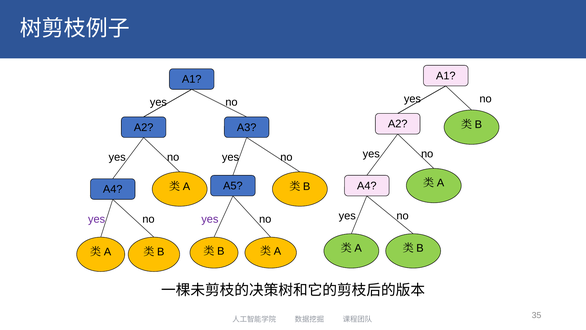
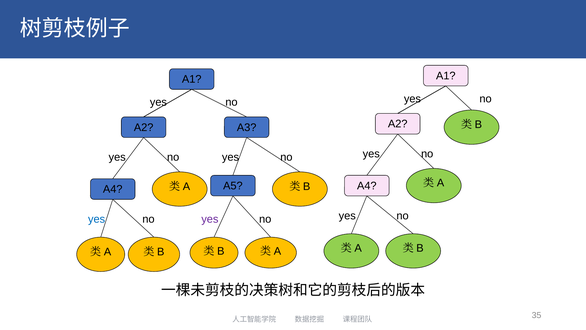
yes at (97, 219) colour: purple -> blue
